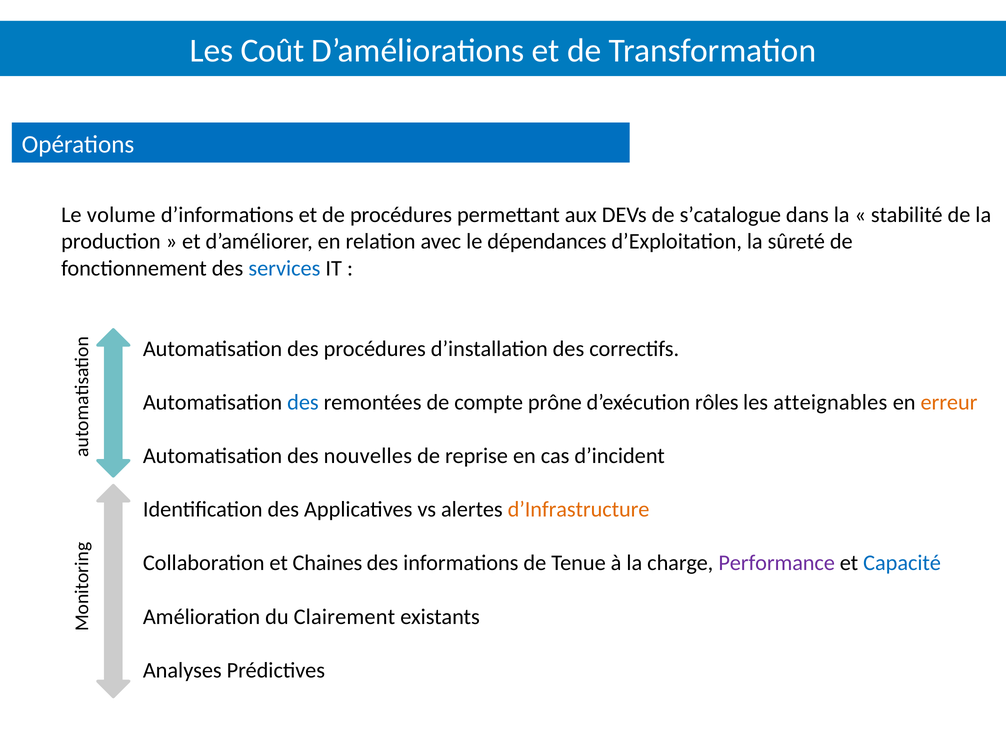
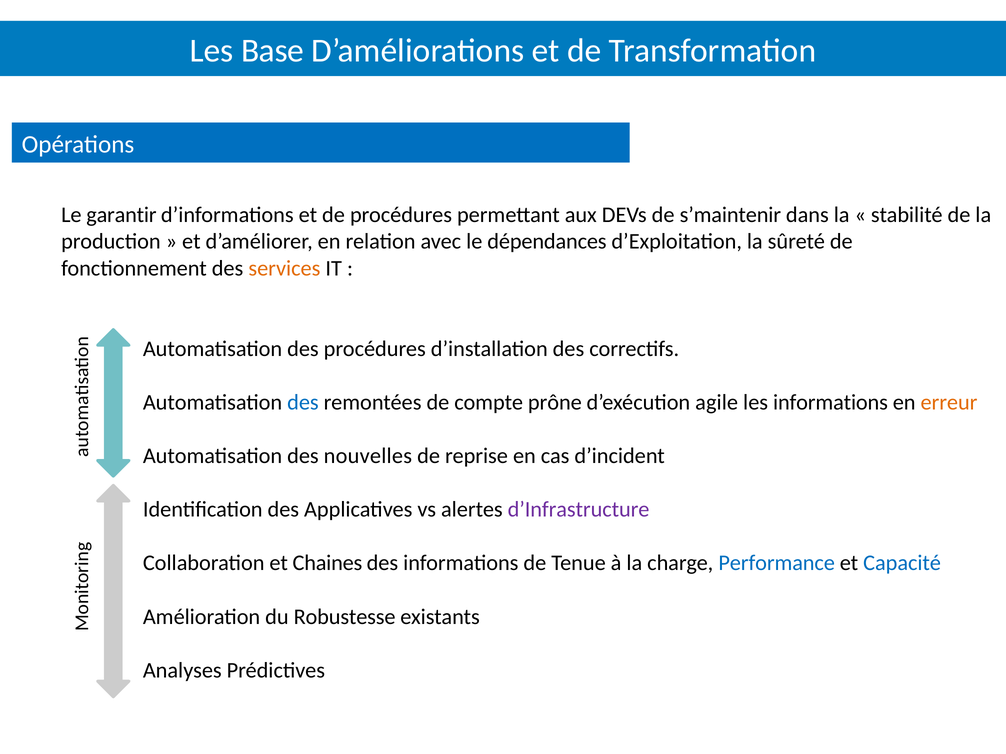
Coût: Coût -> Base
volume: volume -> garantir
s’catalogue: s’catalogue -> s’maintenir
services colour: blue -> orange
rôles: rôles -> agile
les atteignables: atteignables -> informations
d’Infrastructure colour: orange -> purple
Performance colour: purple -> blue
Clairement: Clairement -> Robustesse
